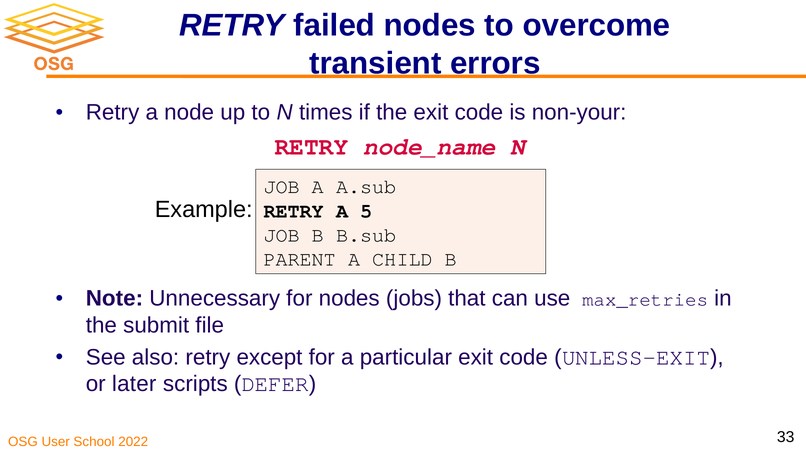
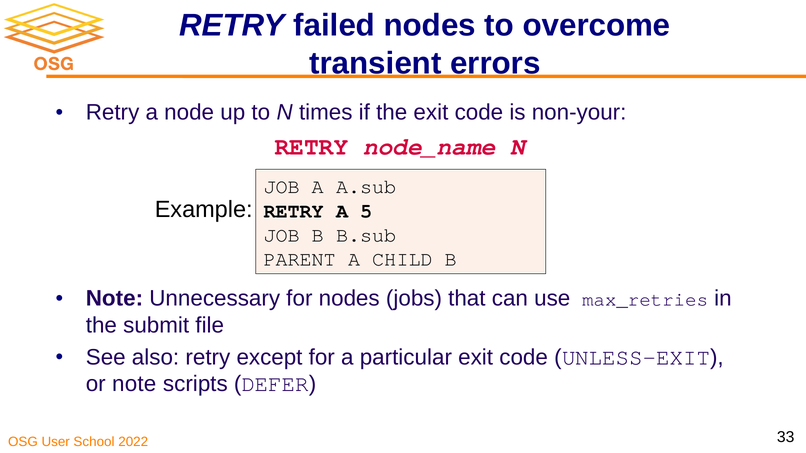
or later: later -> note
